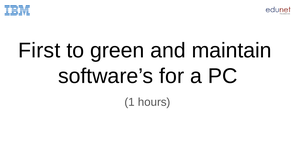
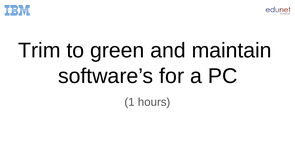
First: First -> Trim
